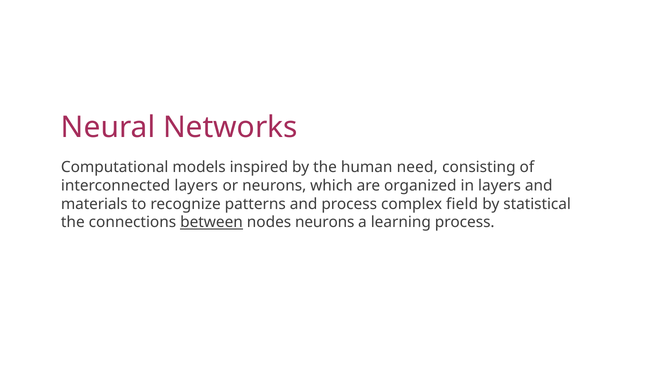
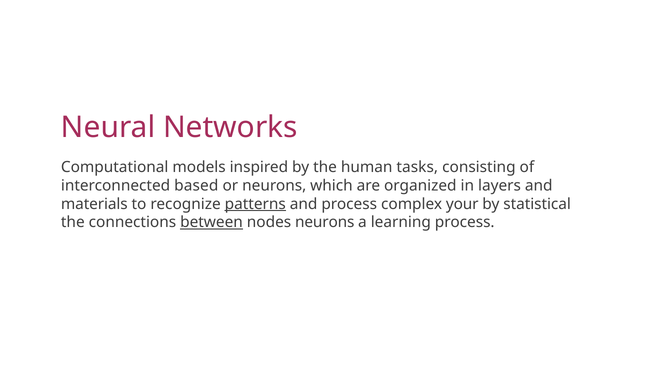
need: need -> tasks
interconnected layers: layers -> based
patterns underline: none -> present
field: field -> your
